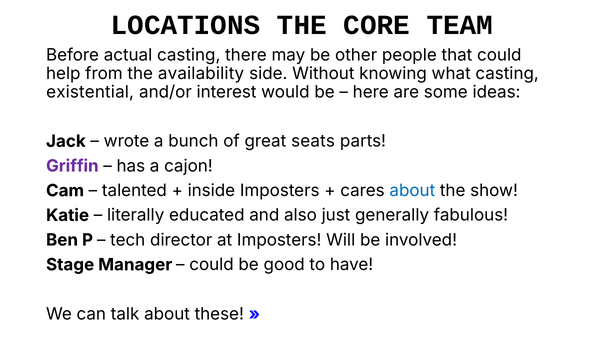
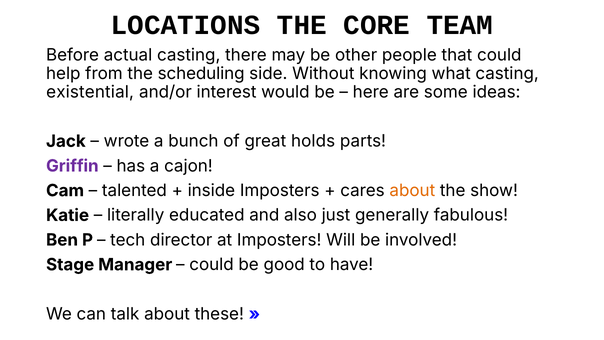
availability: availability -> scheduling
seats: seats -> holds
about at (412, 190) colour: blue -> orange
